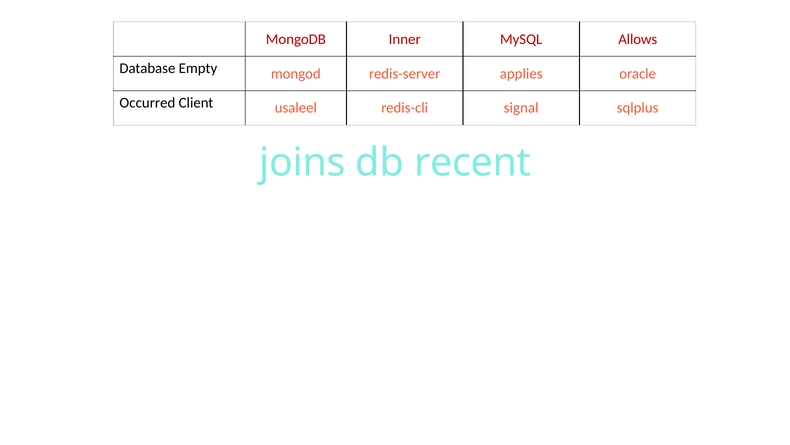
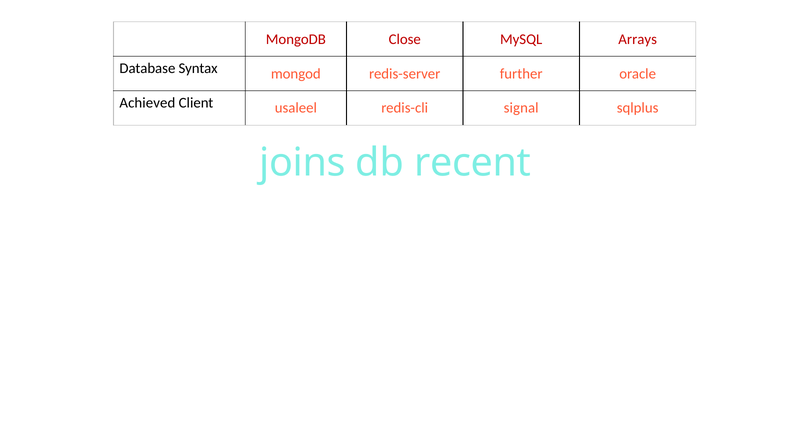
Inner: Inner -> Close
Allows: Allows -> Arrays
Empty: Empty -> Syntax
applies: applies -> further
Occurred: Occurred -> Achieved
